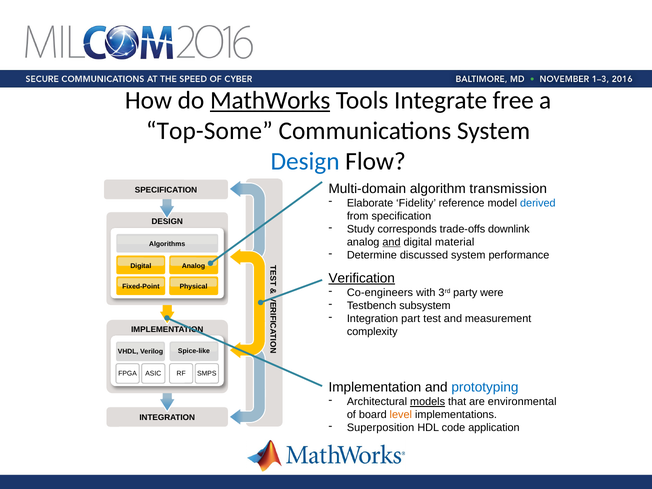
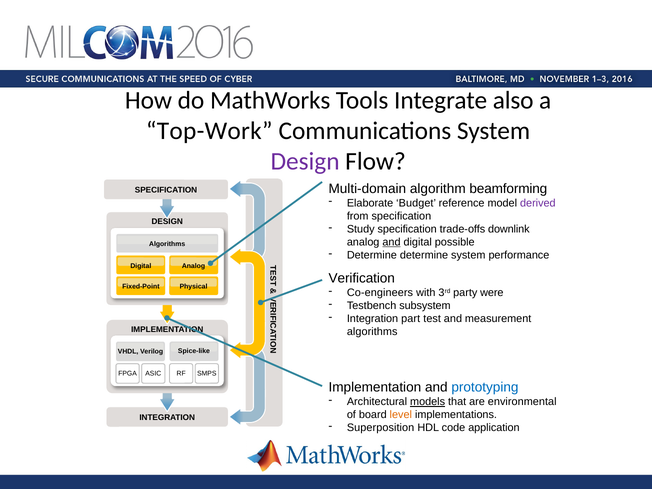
MathWorks underline: present -> none
free: free -> also
Top-Some: Top-Some -> Top-Work
Design at (305, 161) colour: blue -> purple
transmission: transmission -> beamforming
Fidelity: Fidelity -> Budget
derived colour: blue -> purple
Study corresponds: corresponds -> specification
material: material -> possible
Determine discussed: discussed -> determine
Verification underline: present -> none
complexity at (372, 332): complexity -> algorithms
